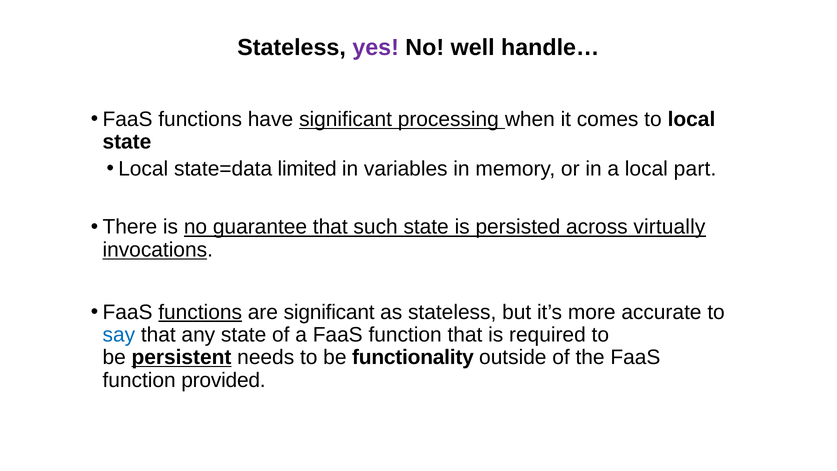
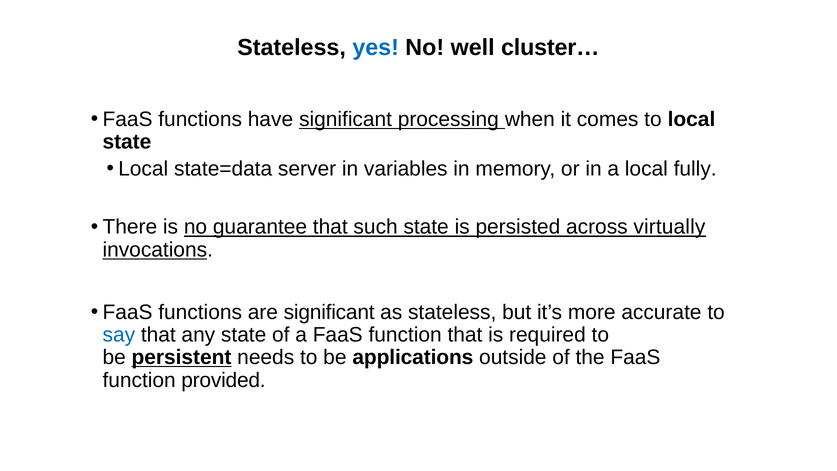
yes colour: purple -> blue
handle…: handle… -> cluster…
limited: limited -> server
part: part -> fully
functions at (200, 312) underline: present -> none
functionality: functionality -> applications
